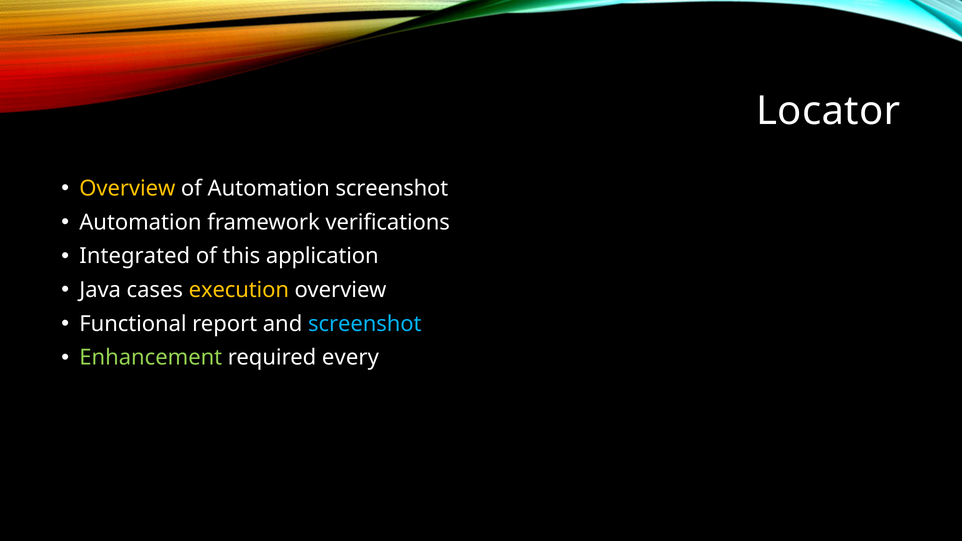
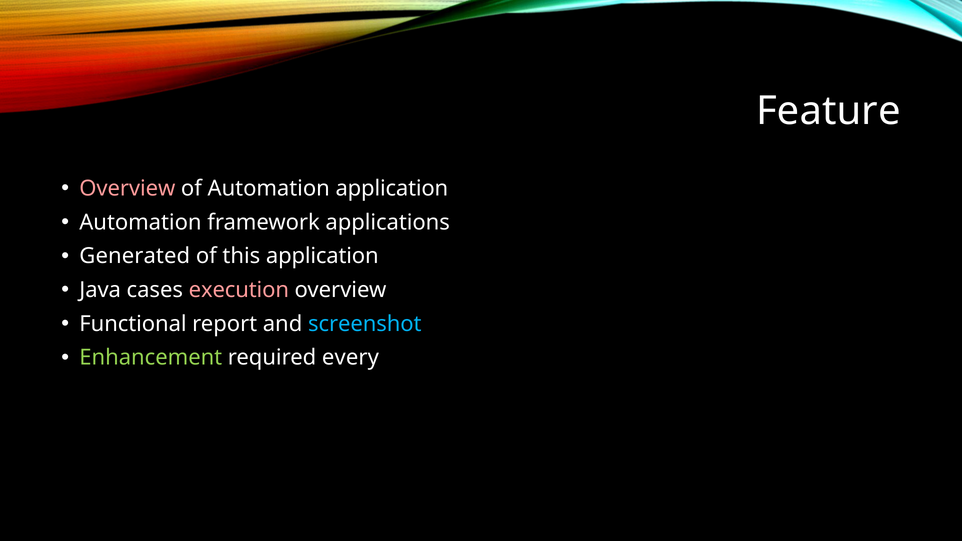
Locator: Locator -> Feature
Overview at (127, 189) colour: yellow -> pink
Automation screenshot: screenshot -> application
verifications: verifications -> applications
Integrated: Integrated -> Generated
execution colour: yellow -> pink
